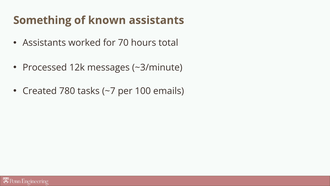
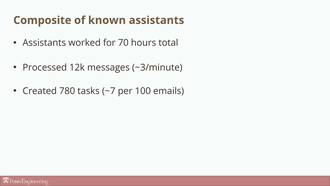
Something: Something -> Composite
